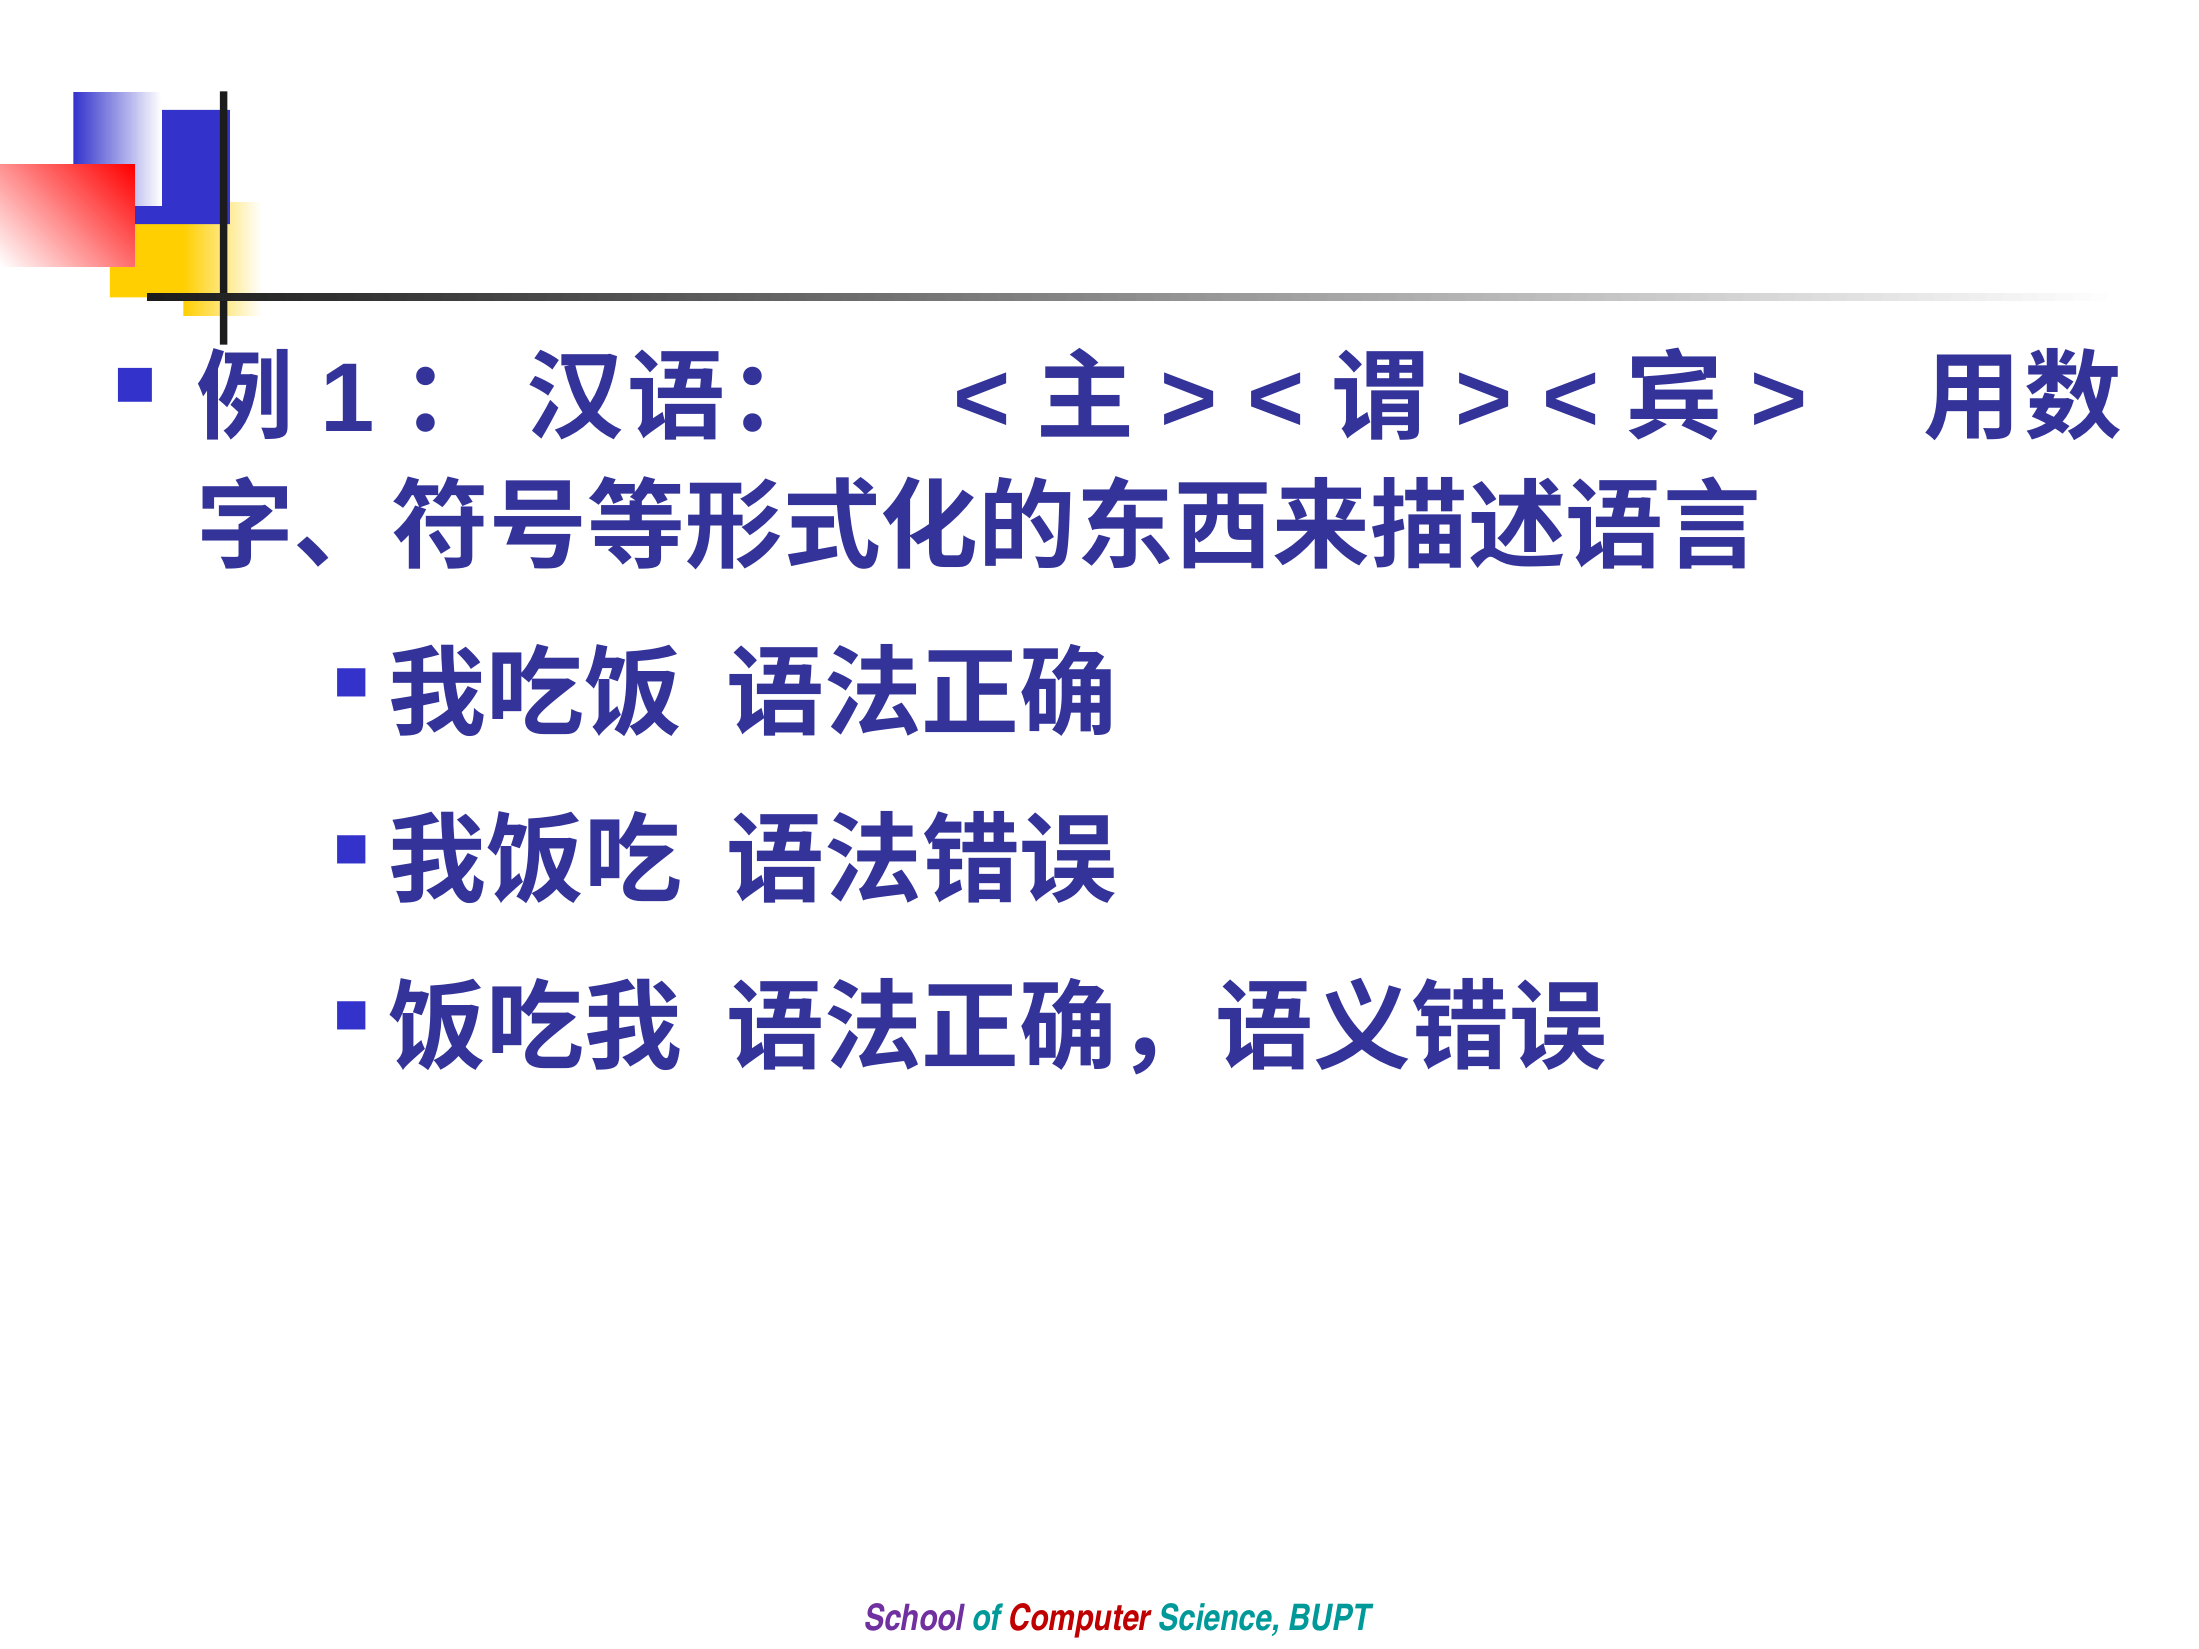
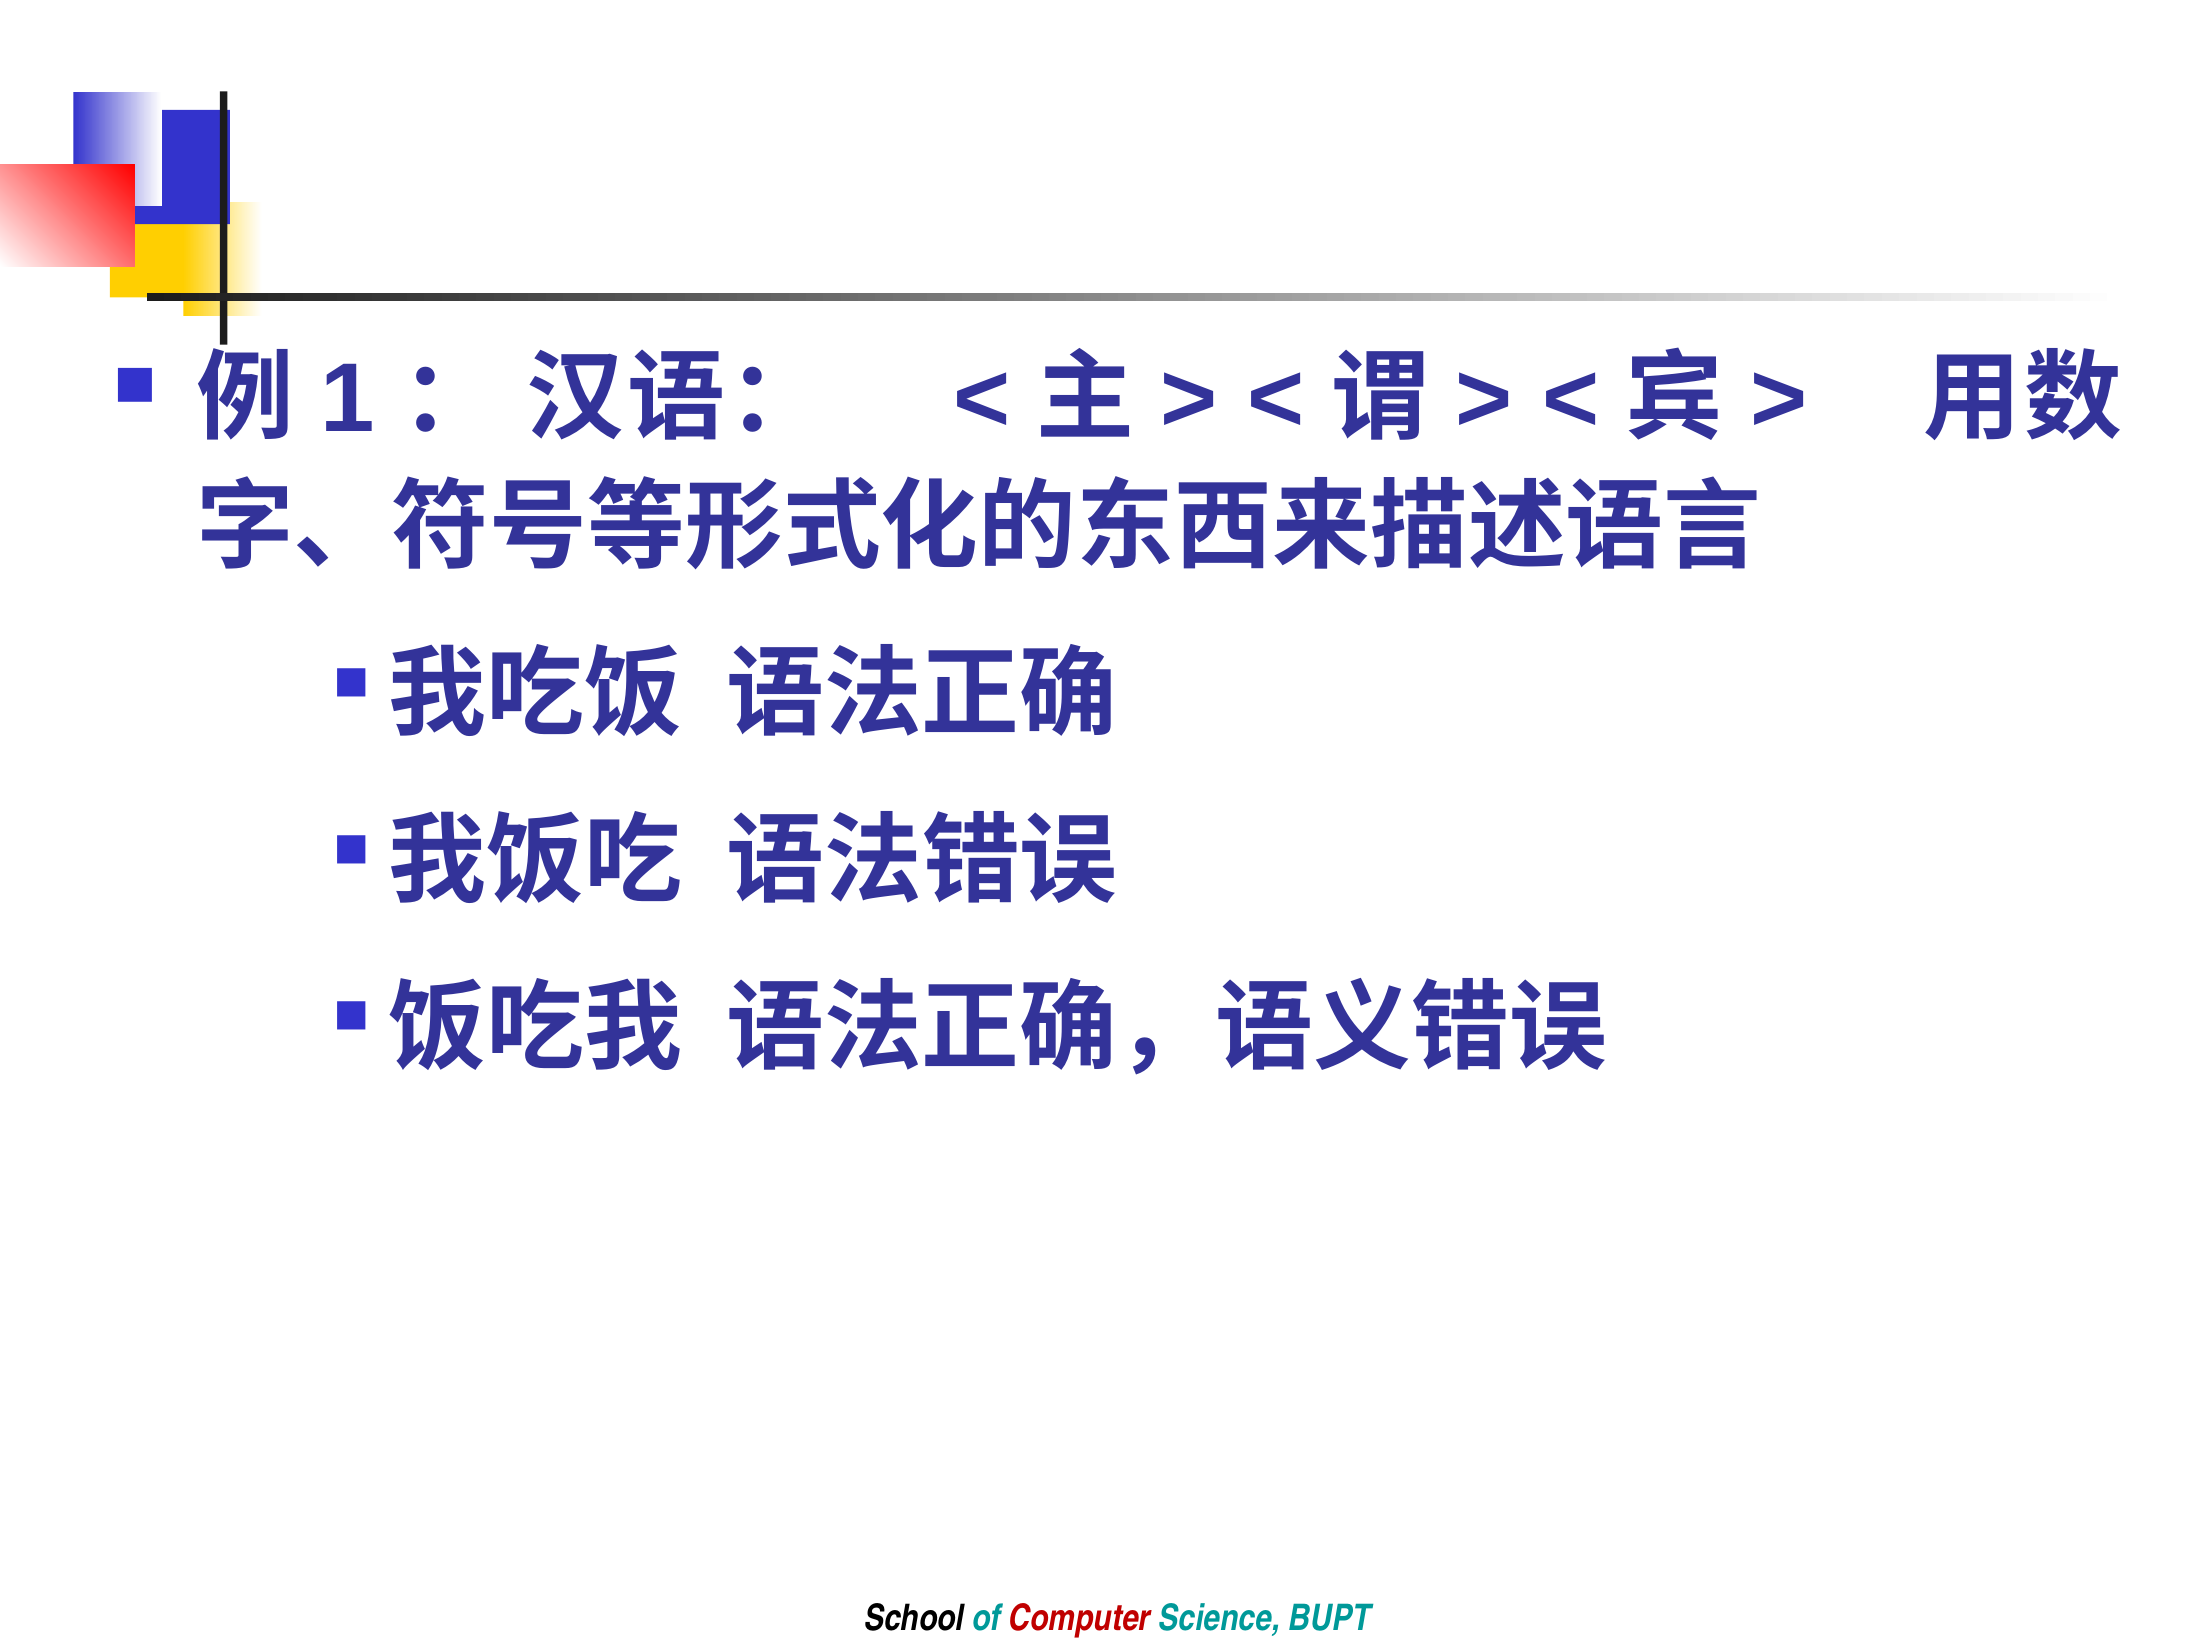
School colour: purple -> black
